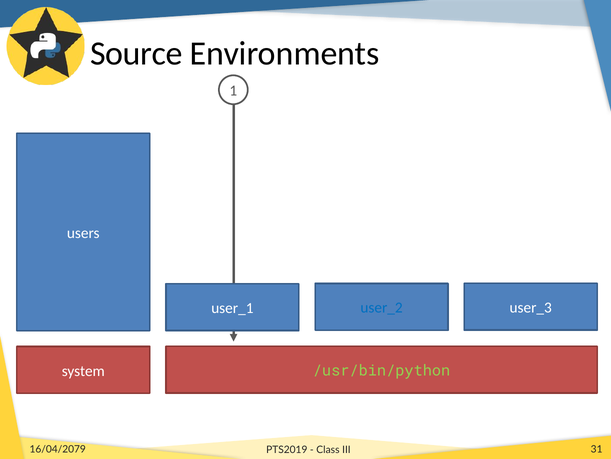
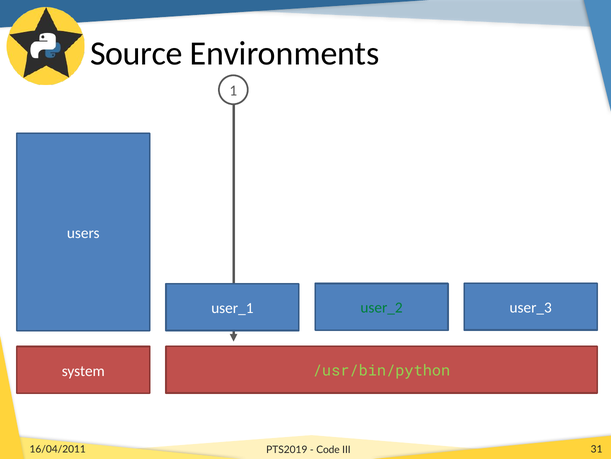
user_2 colour: blue -> green
16/04/2079: 16/04/2079 -> 16/04/2011
Class: Class -> Code
